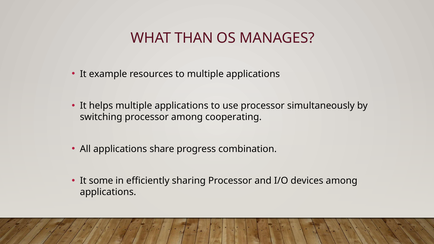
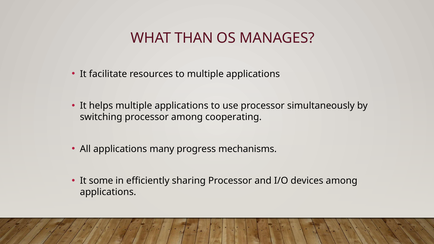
example: example -> facilitate
share: share -> many
combination: combination -> mechanisms
